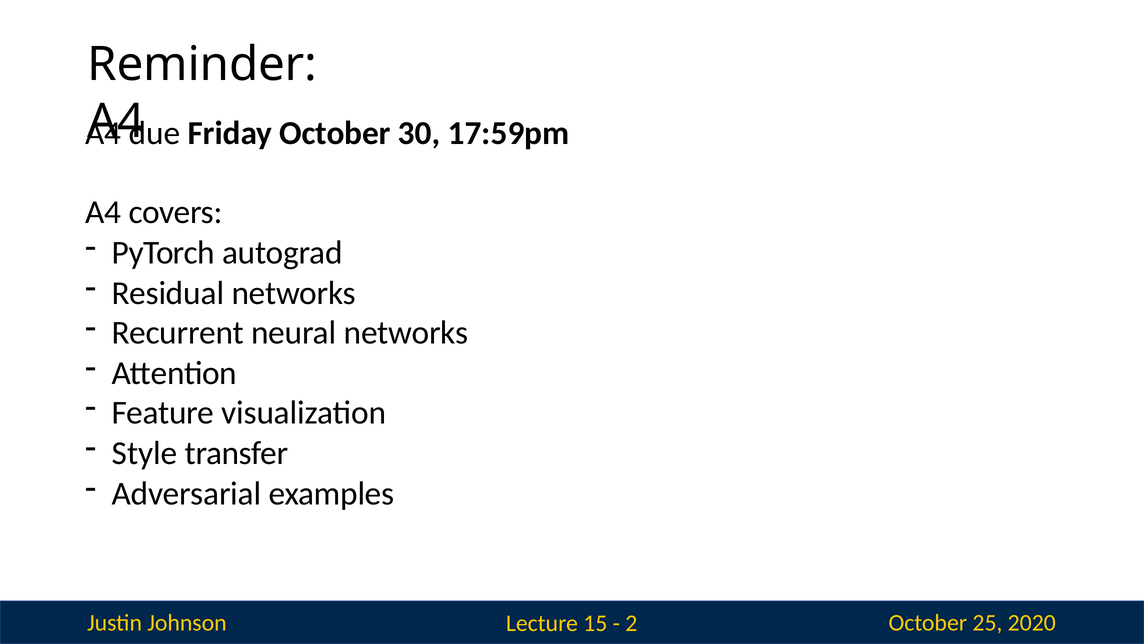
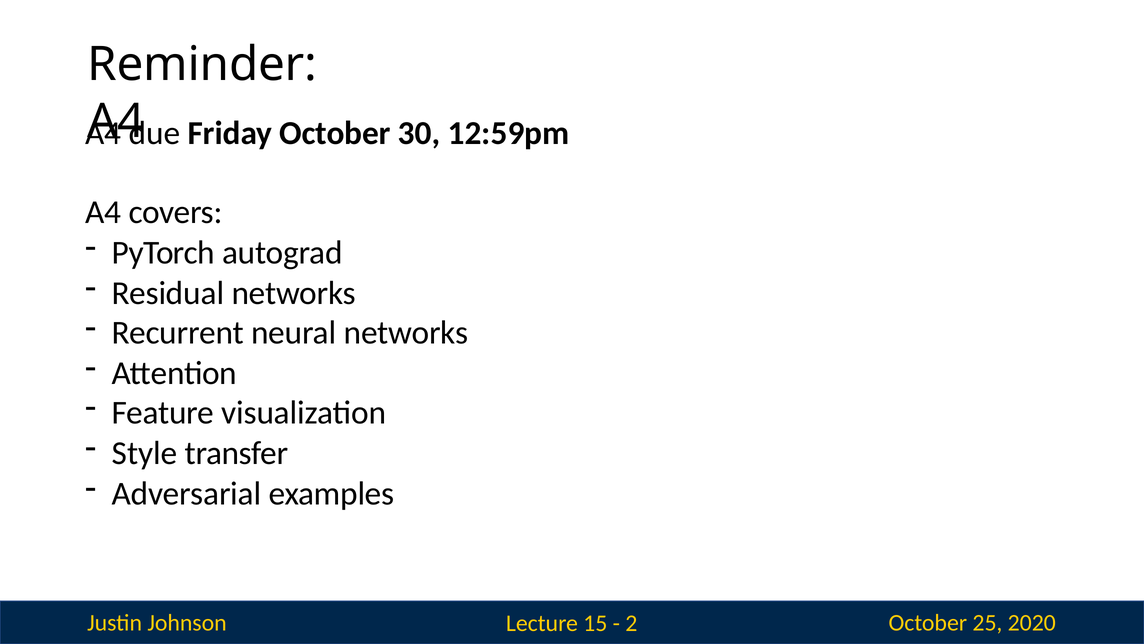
17:59pm: 17:59pm -> 12:59pm
